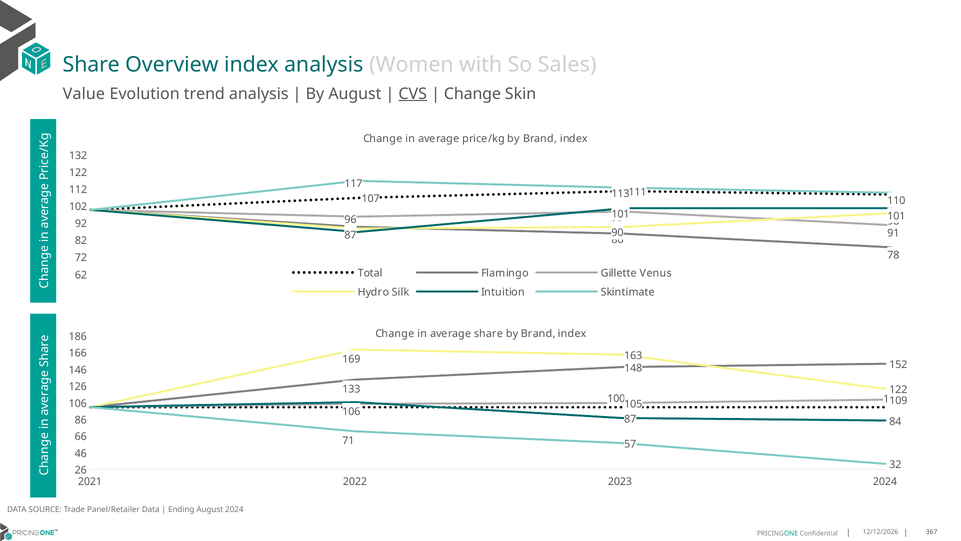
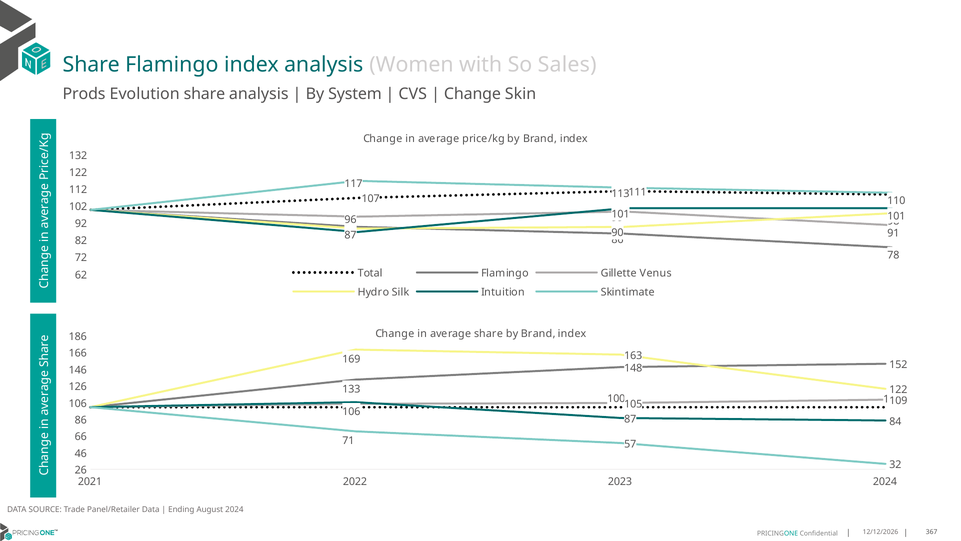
Share Overview: Overview -> Flamingo
Value: Value -> Prods
Evolution trend: trend -> share
By August: August -> System
CVS underline: present -> none
